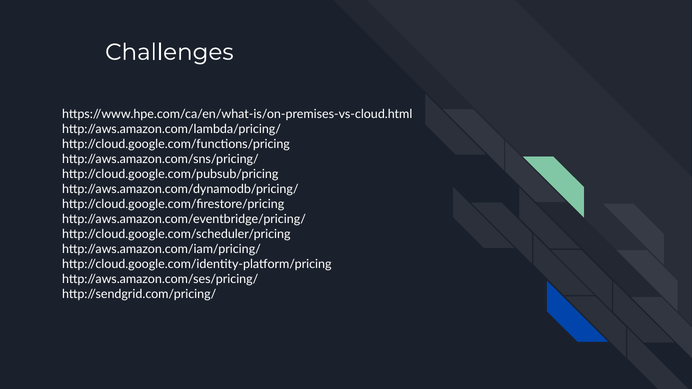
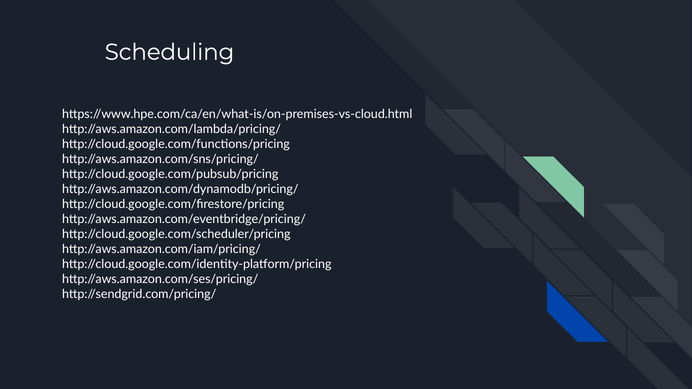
Challenges: Challenges -> Scheduling
